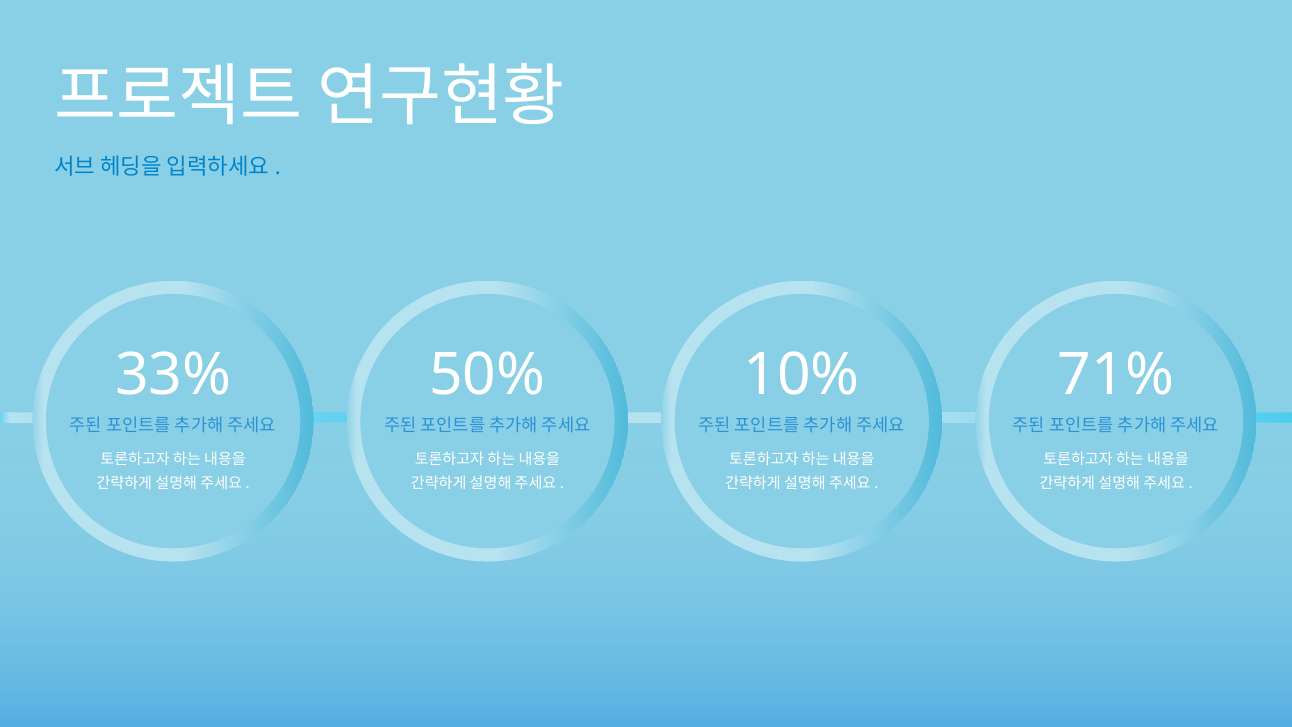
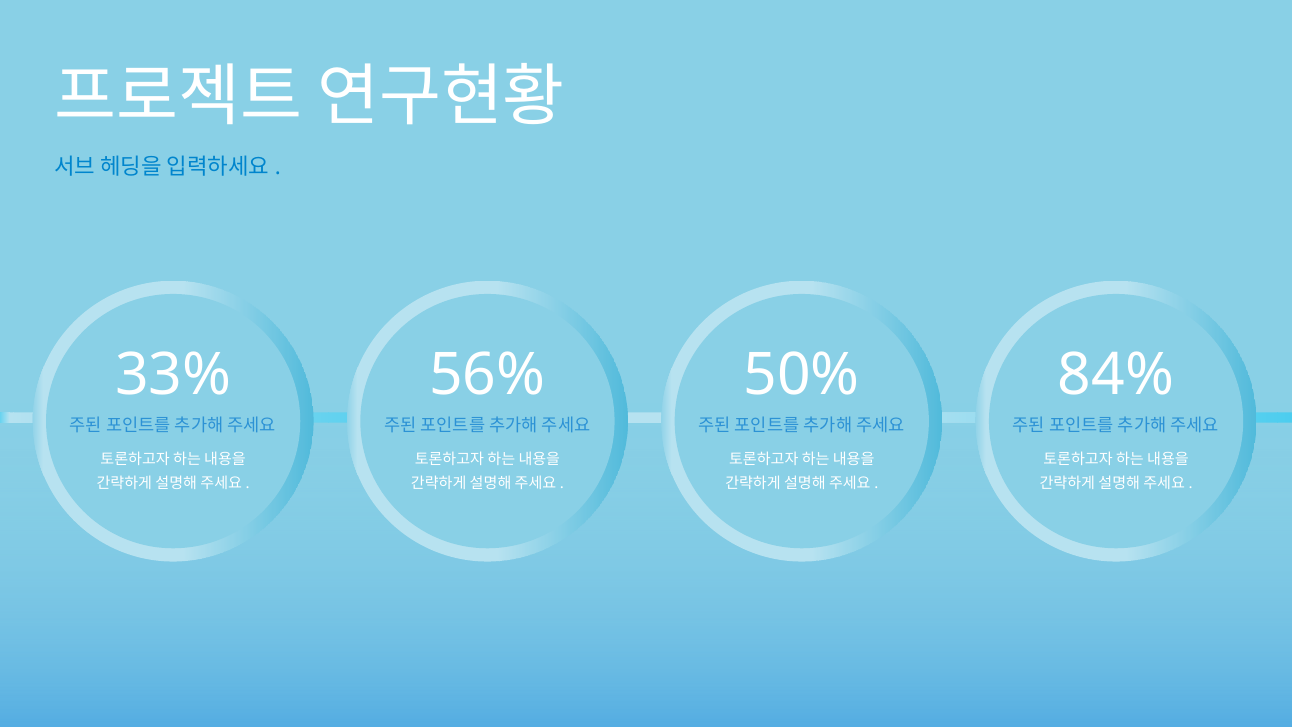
50%: 50% -> 56%
10%: 10% -> 50%
71%: 71% -> 84%
